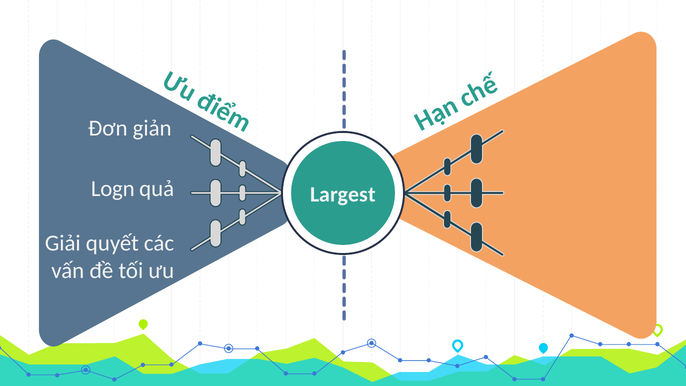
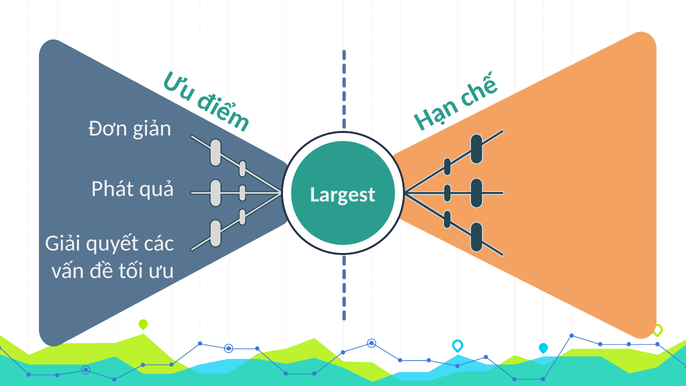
Logn: Logn -> Phát
